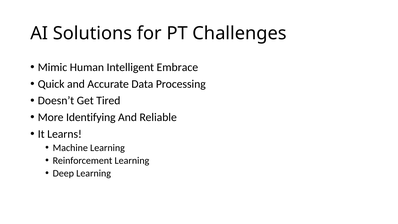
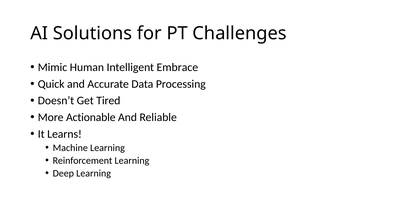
Identifying: Identifying -> Actionable
